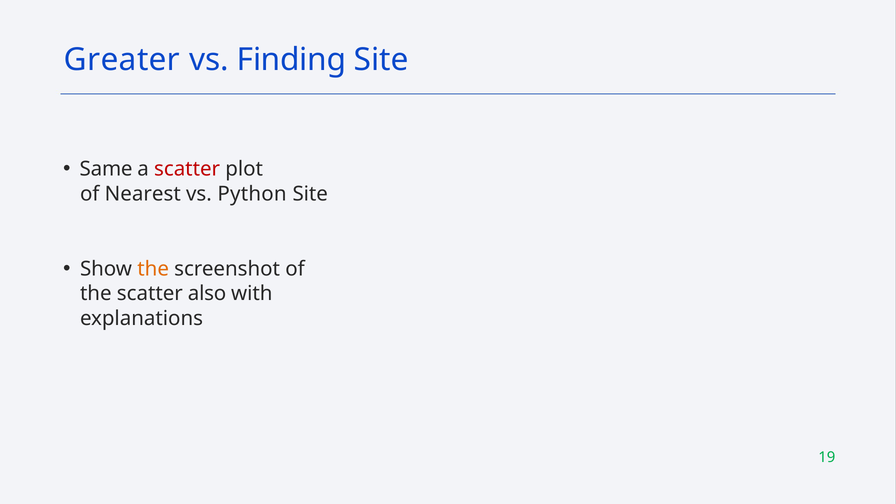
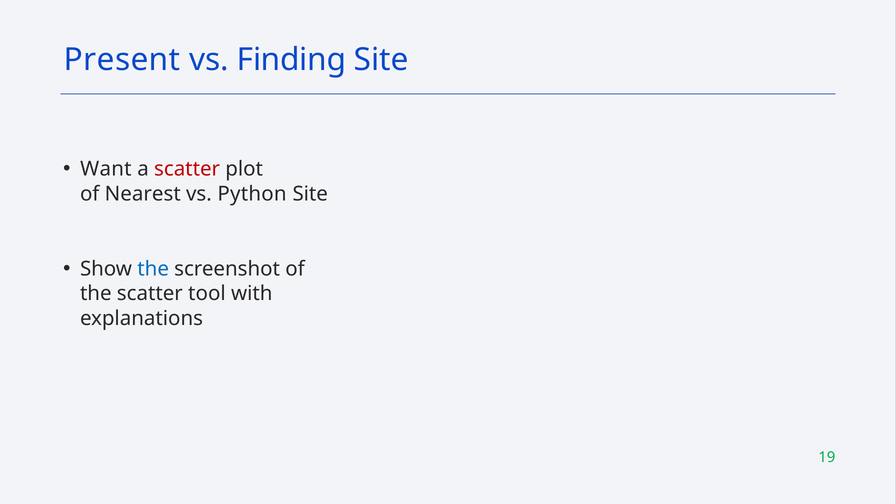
Greater: Greater -> Present
Same: Same -> Want
the at (153, 269) colour: orange -> blue
also: also -> tool
